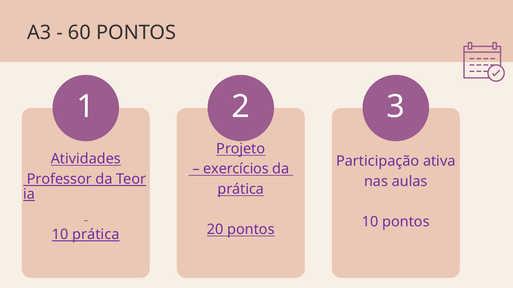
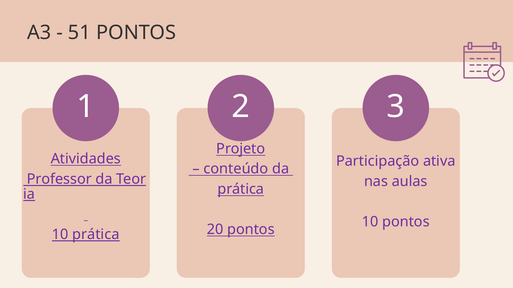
60: 60 -> 51
exercícios: exercícios -> conteúdo
